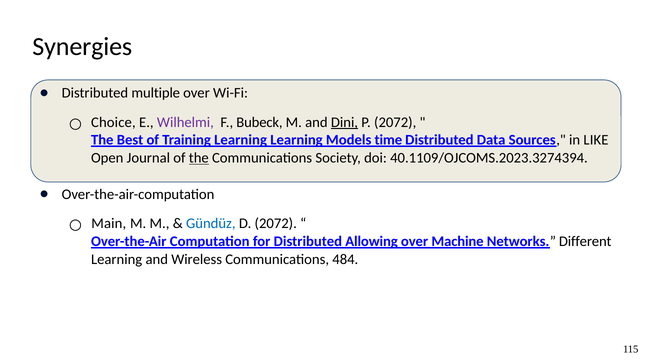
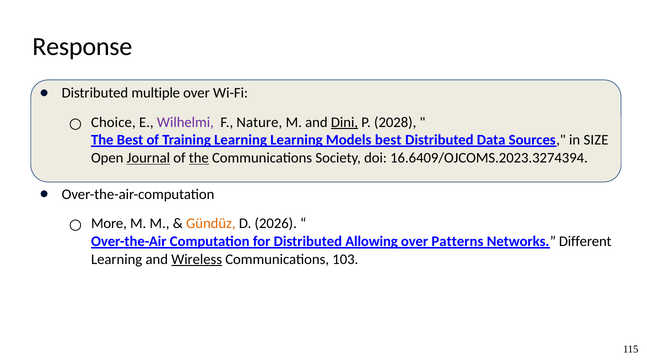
Synergies: Synergies -> Response
Bubeck: Bubeck -> Nature
P 2072: 2072 -> 2028
Models time: time -> best
LIKE: LIKE -> SIZE
Journal underline: none -> present
40.1109/OJCOMS.2023.3274394: 40.1109/OJCOMS.2023.3274394 -> 16.6409/OJCOMS.2023.3274394
Main: Main -> More
Gündüz colour: blue -> orange
D 2072: 2072 -> 2026
Machine: Machine -> Patterns
Wireless underline: none -> present
484: 484 -> 103
